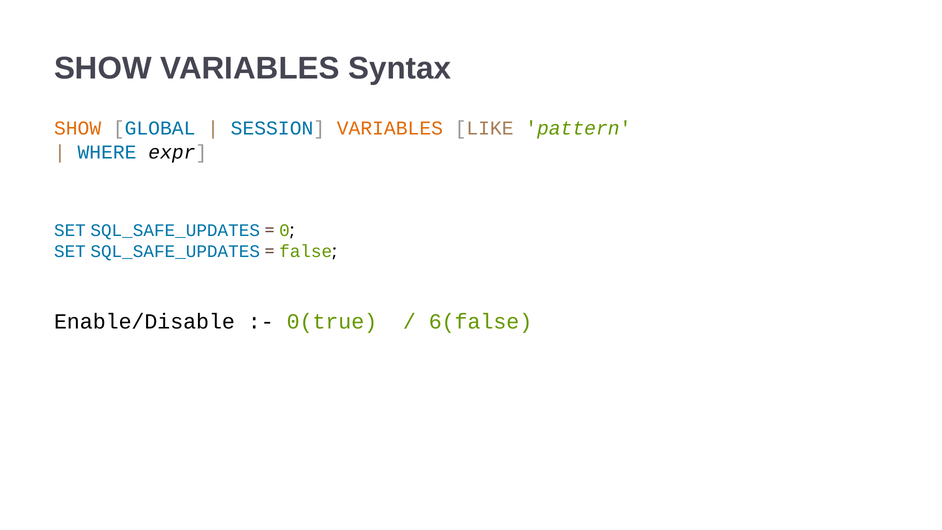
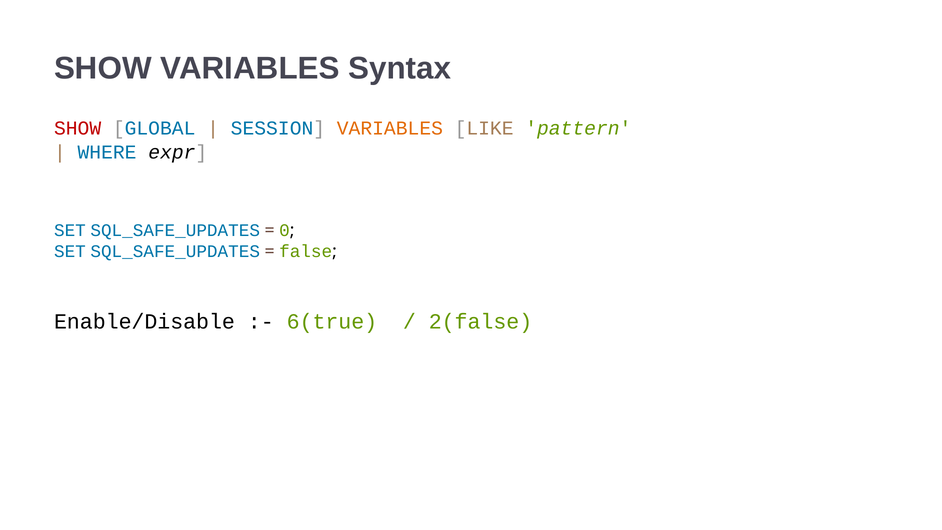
SHOW at (78, 128) colour: orange -> red
0(true: 0(true -> 6(true
6(false: 6(false -> 2(false
